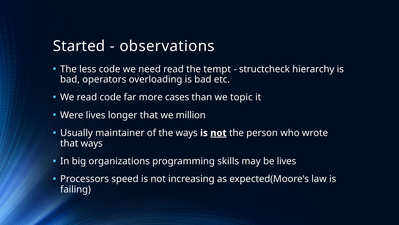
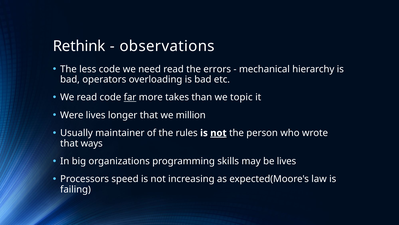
Started: Started -> Rethink
tempt: tempt -> errors
structcheck: structcheck -> mechanical
far underline: none -> present
cases: cases -> takes
the ways: ways -> rules
